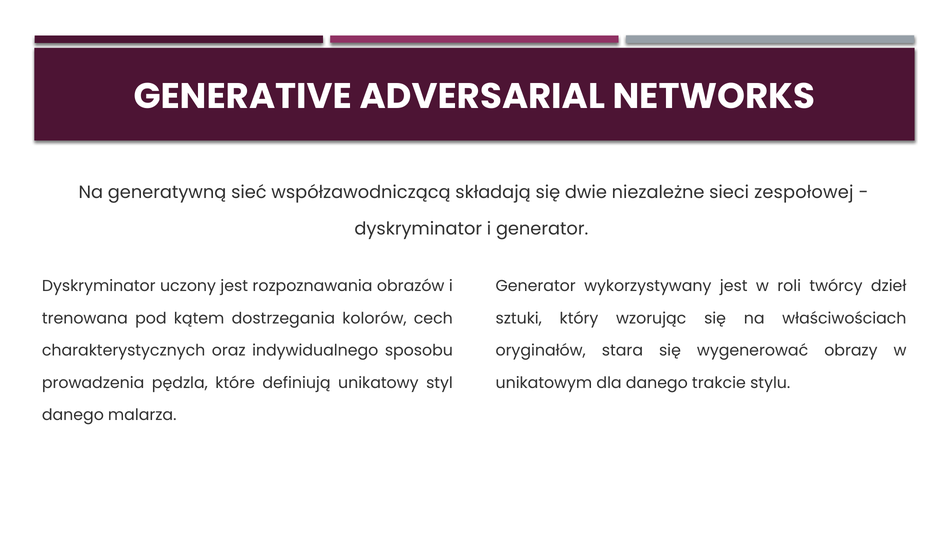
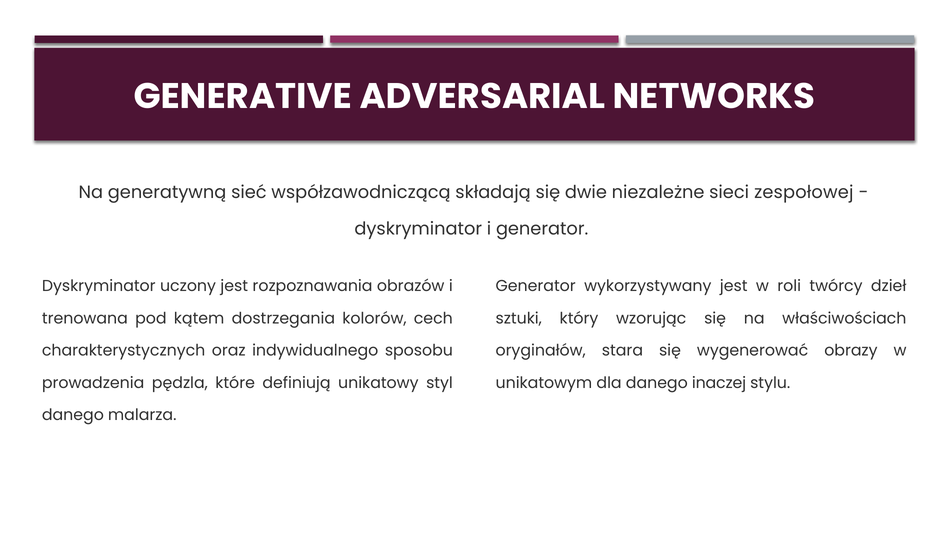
trakcie: trakcie -> inaczej
